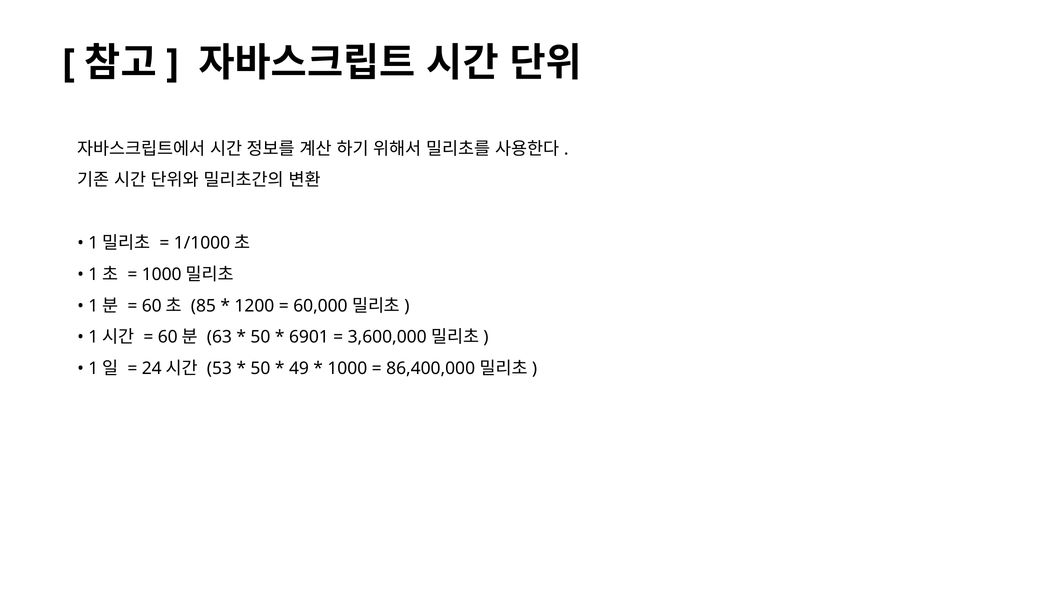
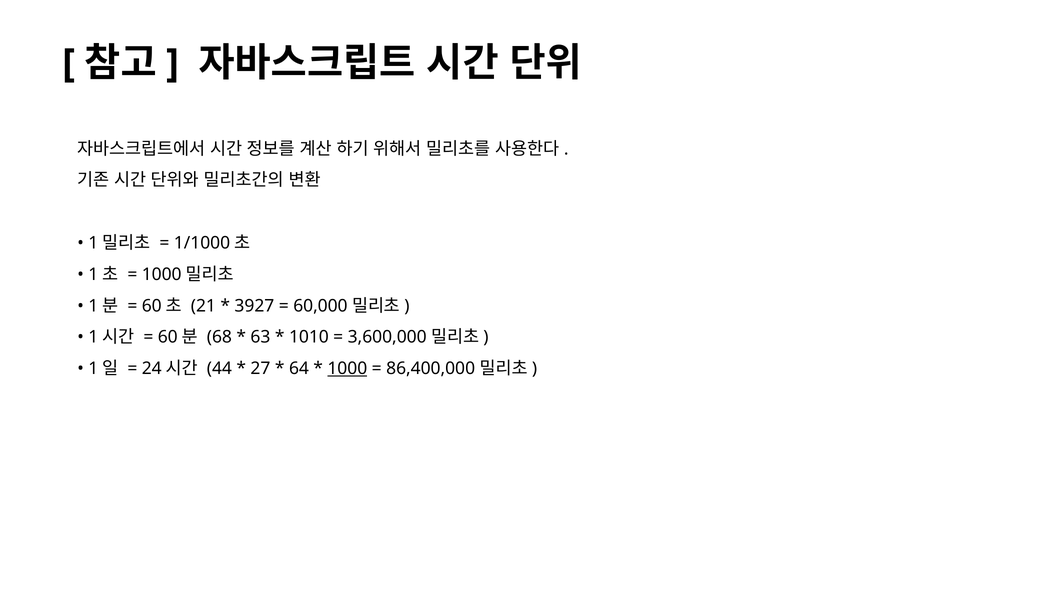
85: 85 -> 21
1200: 1200 -> 3927
63: 63 -> 68
50 at (260, 337): 50 -> 63
6901: 6901 -> 1010
53: 53 -> 44
50 at (260, 368): 50 -> 27
49: 49 -> 64
1000 underline: none -> present
